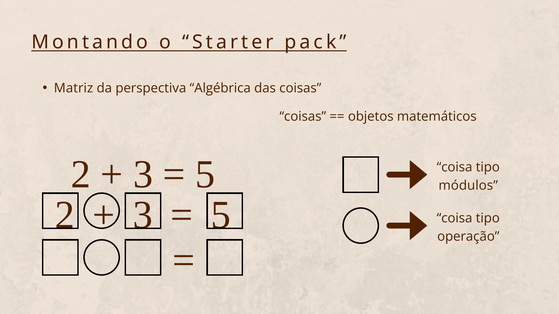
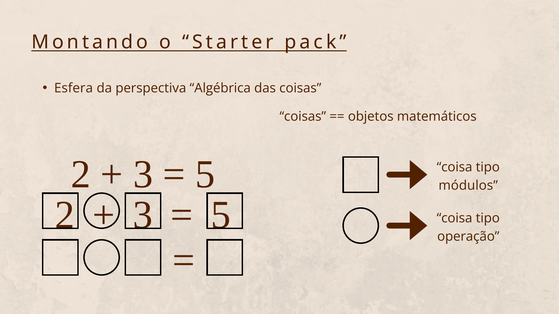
Matriz: Matriz -> Esfera
